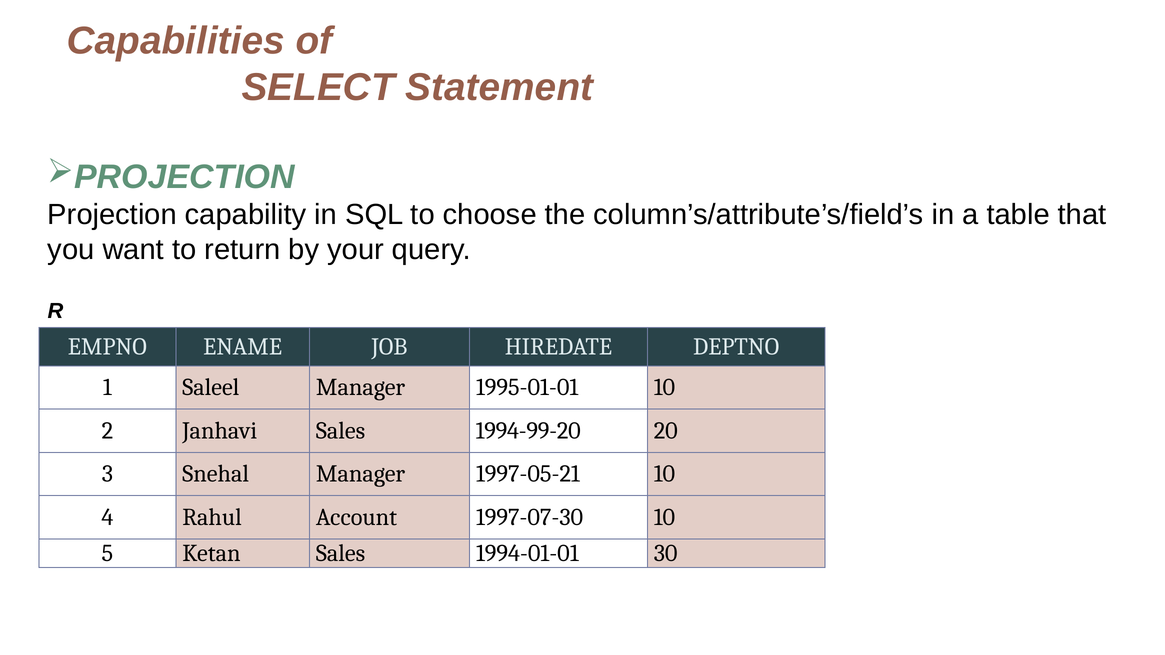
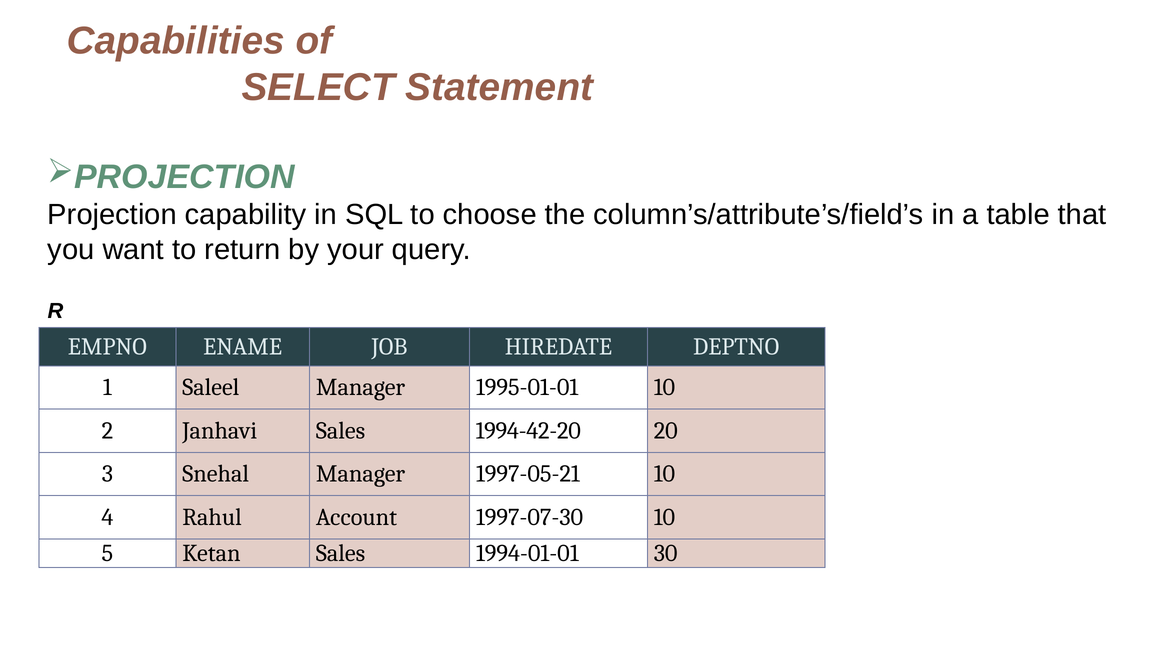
1994-99-20: 1994-99-20 -> 1994-42-20
